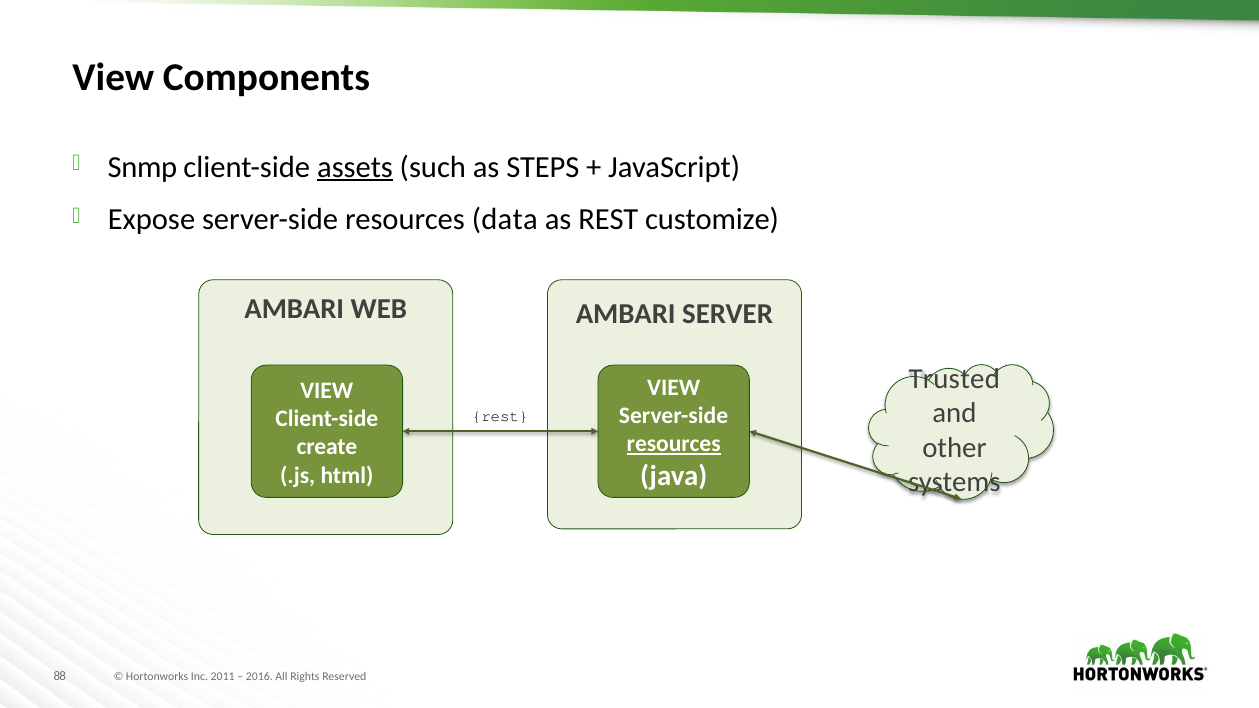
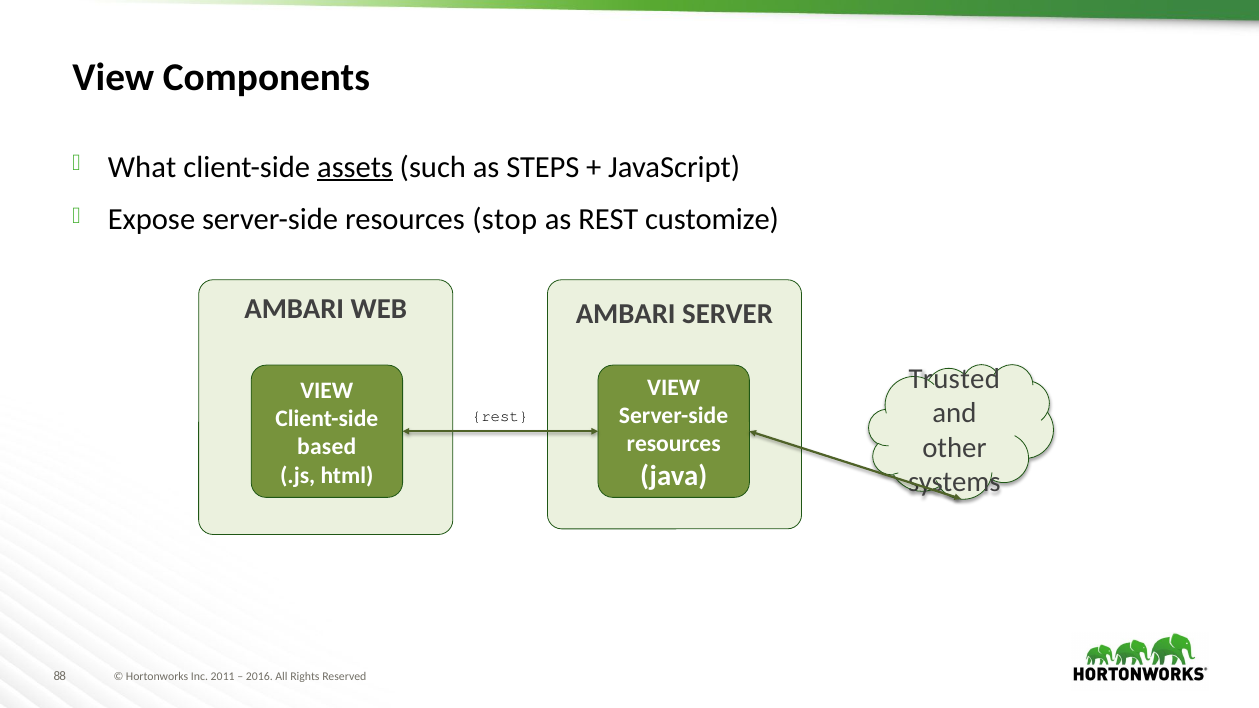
Snmp: Snmp -> What
data: data -> stop
resources at (674, 444) underline: present -> none
create: create -> based
